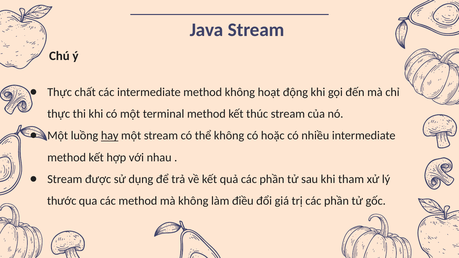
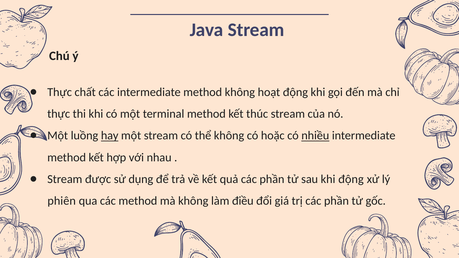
nhiều underline: none -> present
khi tham: tham -> động
thước: thước -> phiên
